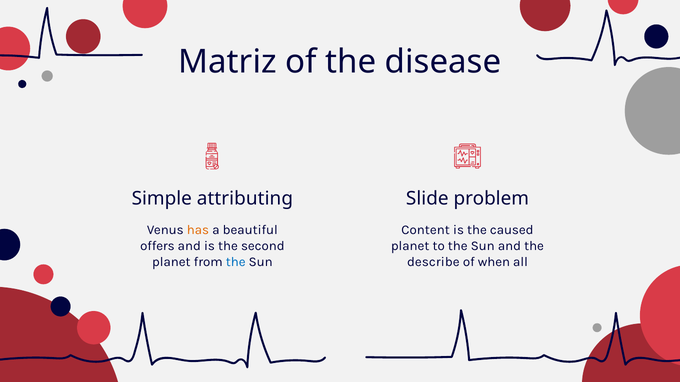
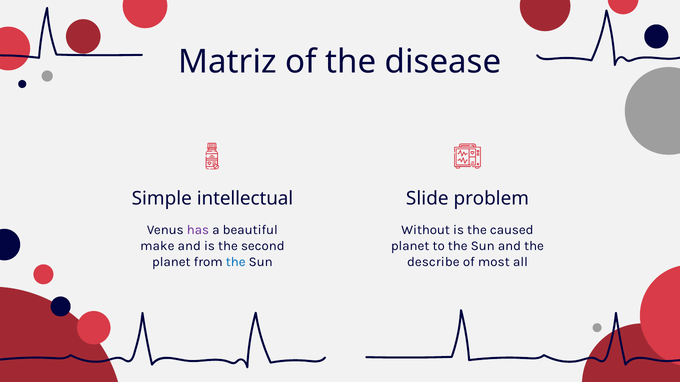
attributing: attributing -> intellectual
has colour: orange -> purple
Content: Content -> Without
offers: offers -> make
when: when -> most
